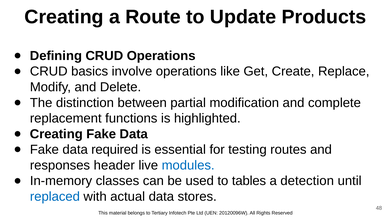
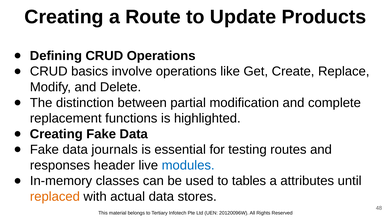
required: required -> journals
detection: detection -> attributes
replaced colour: blue -> orange
